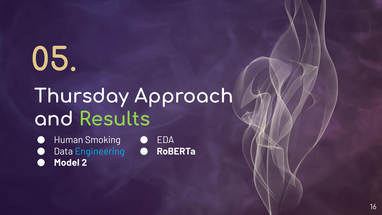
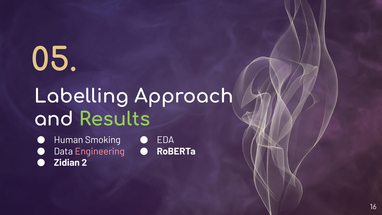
Thursday: Thursday -> Labelling
Engineering colour: light blue -> pink
Model: Model -> Zidian
